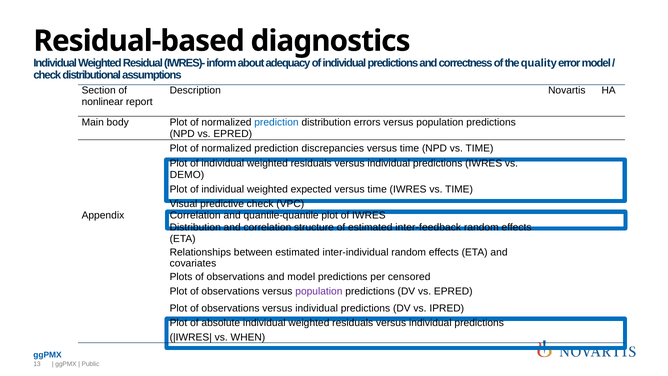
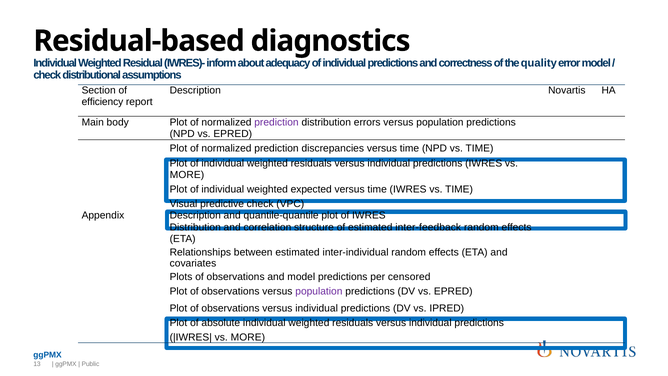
nonlinear: nonlinear -> efficiency
prediction at (276, 122) colour: blue -> purple
DEMO at (187, 175): DEMO -> MORE
Appendix Correlation: Correlation -> Description
WHEN at (248, 337): WHEN -> MORE
